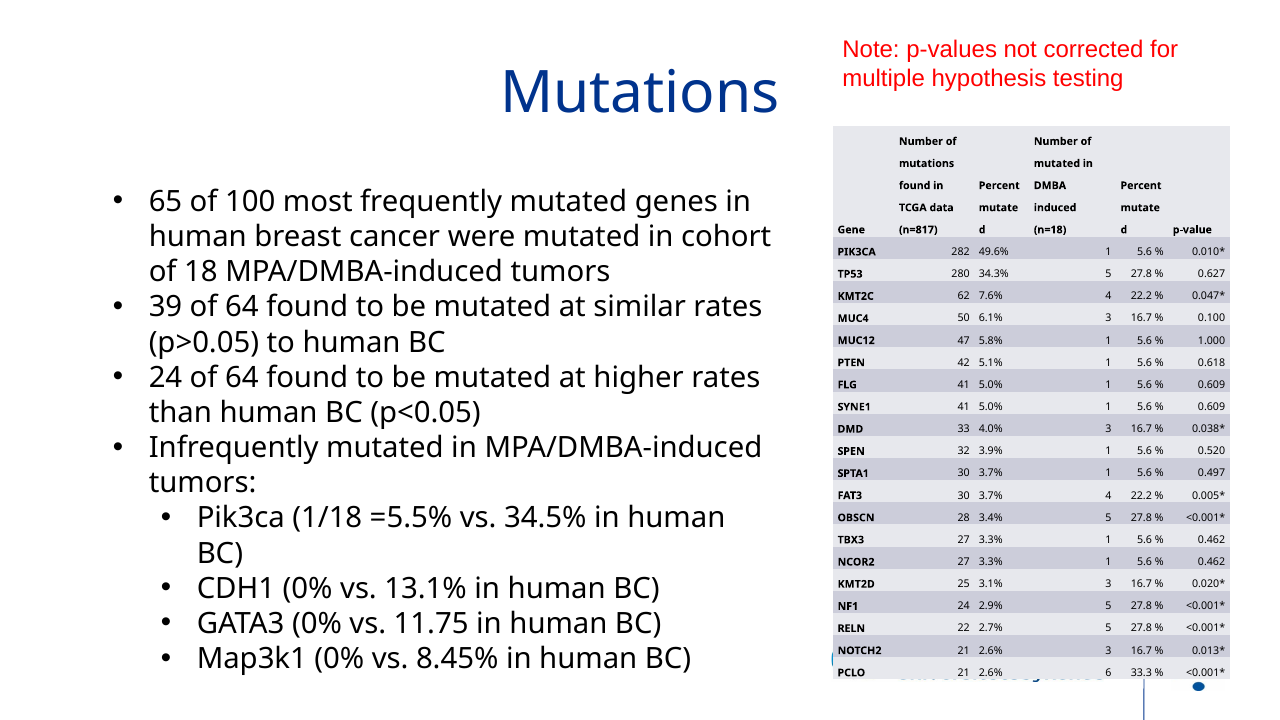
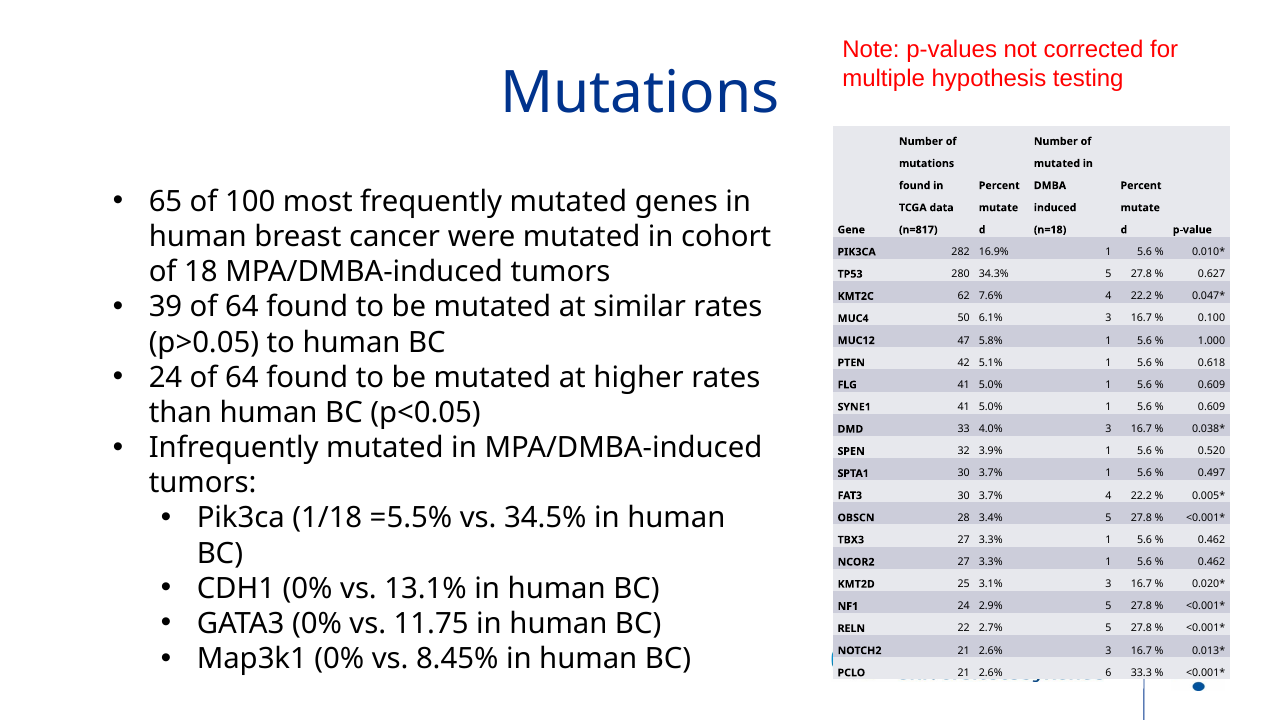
49.6%: 49.6% -> 16.9%
